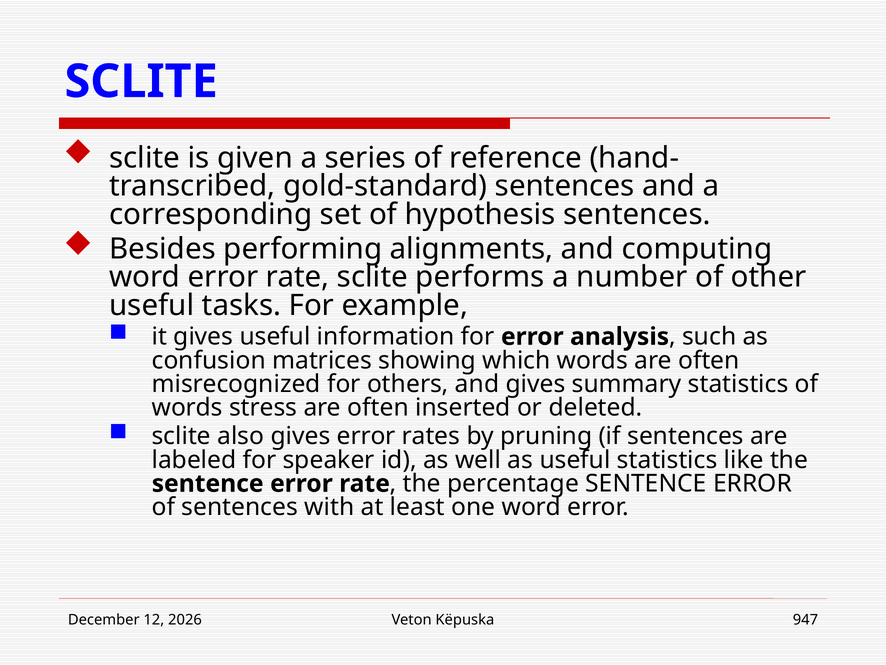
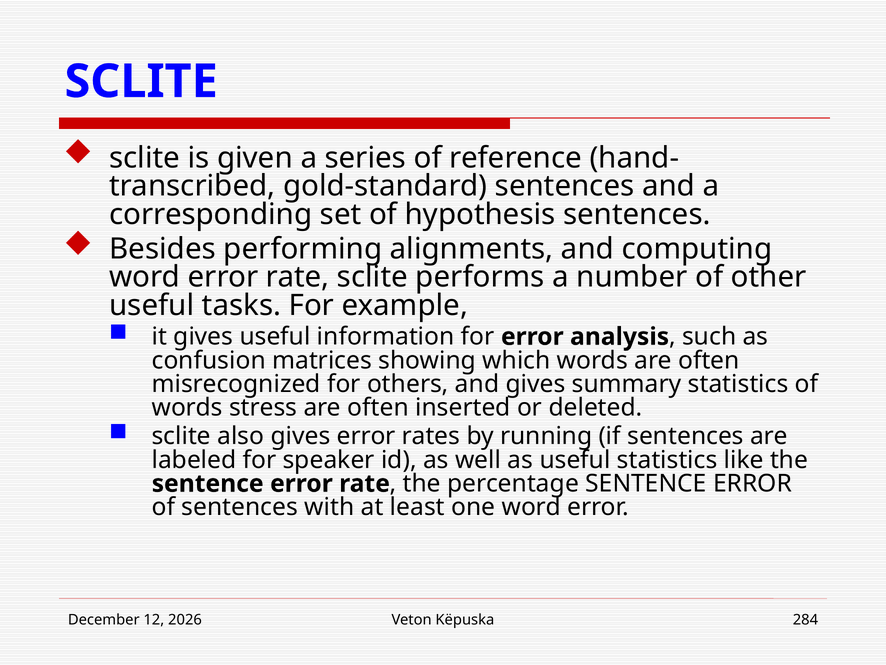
pruning: pruning -> running
947: 947 -> 284
